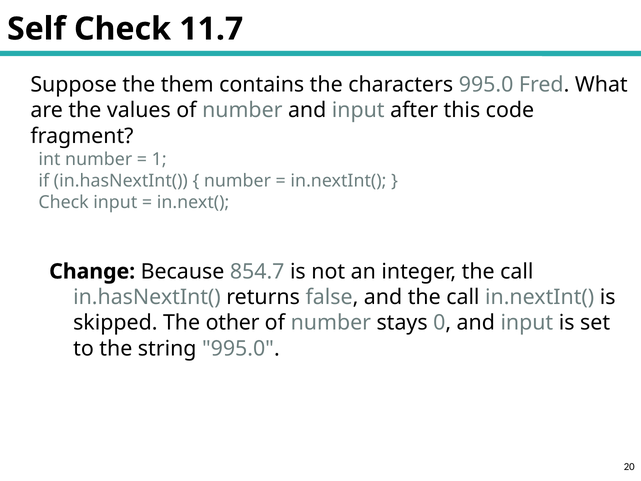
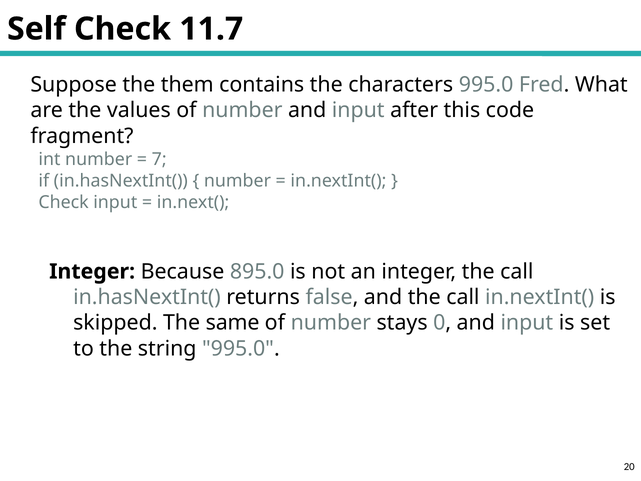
1: 1 -> 7
Change at (92, 271): Change -> Integer
854.7: 854.7 -> 895.0
other: other -> same
